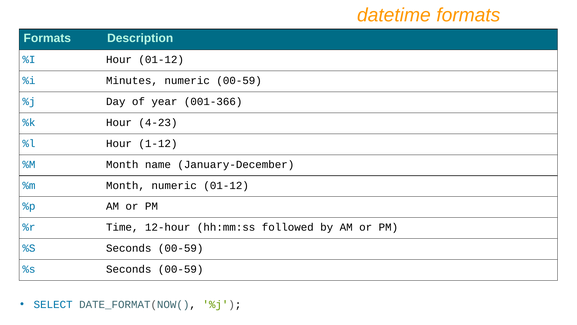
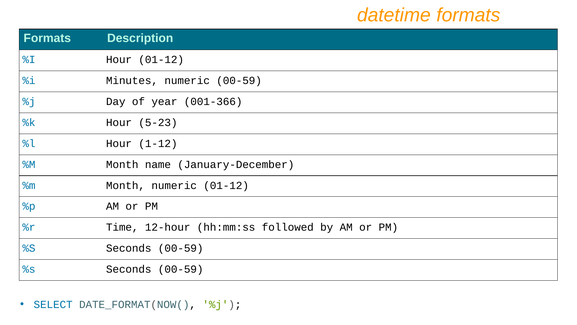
4-23: 4-23 -> 5-23
